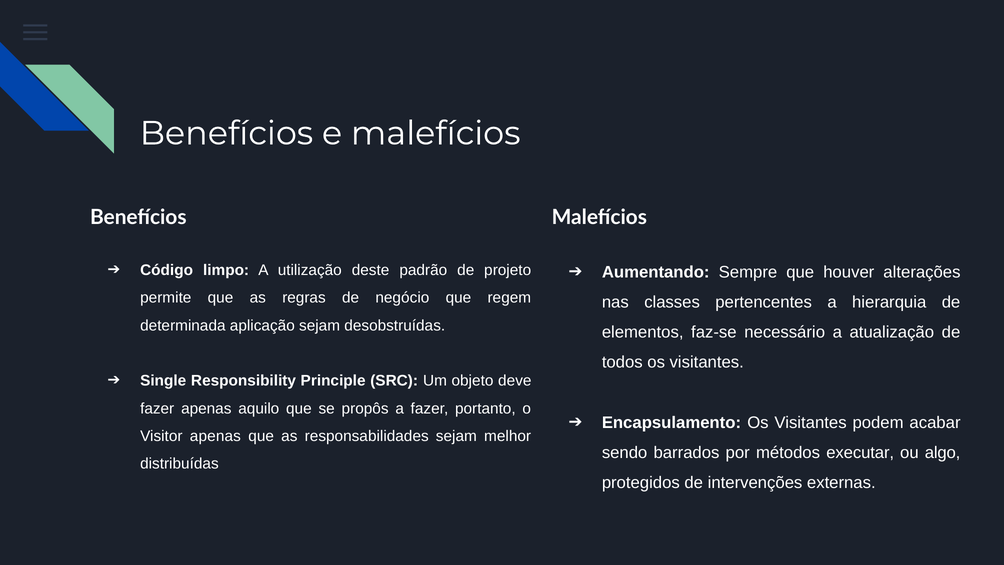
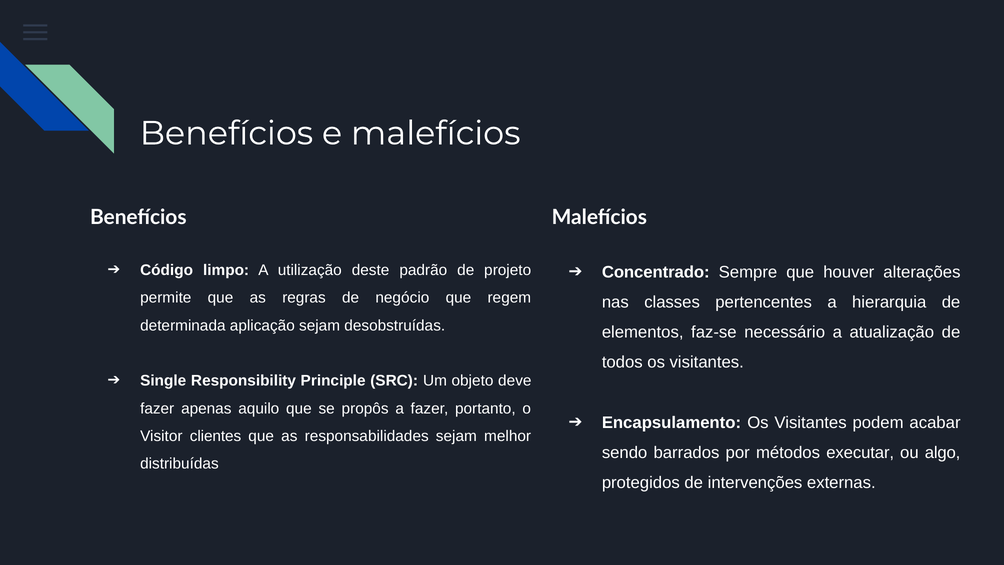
Aumentando: Aumentando -> Concentrado
Visitor apenas: apenas -> clientes
